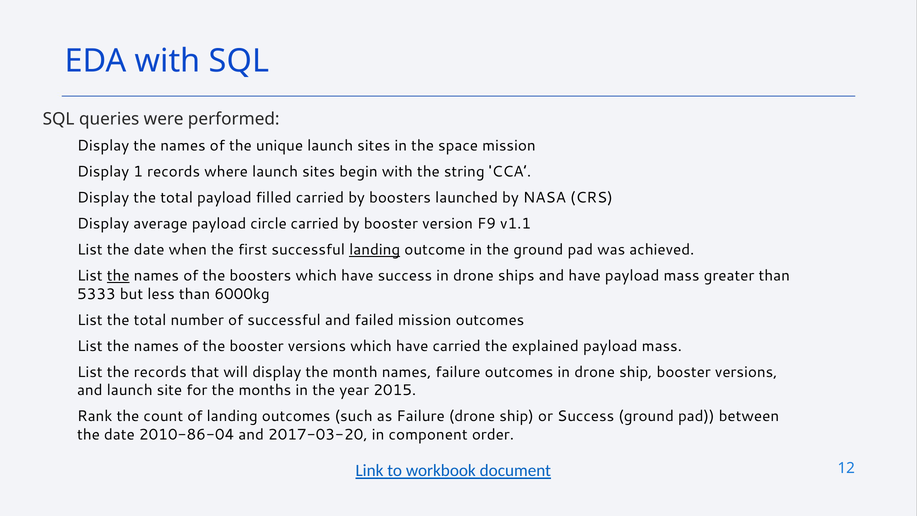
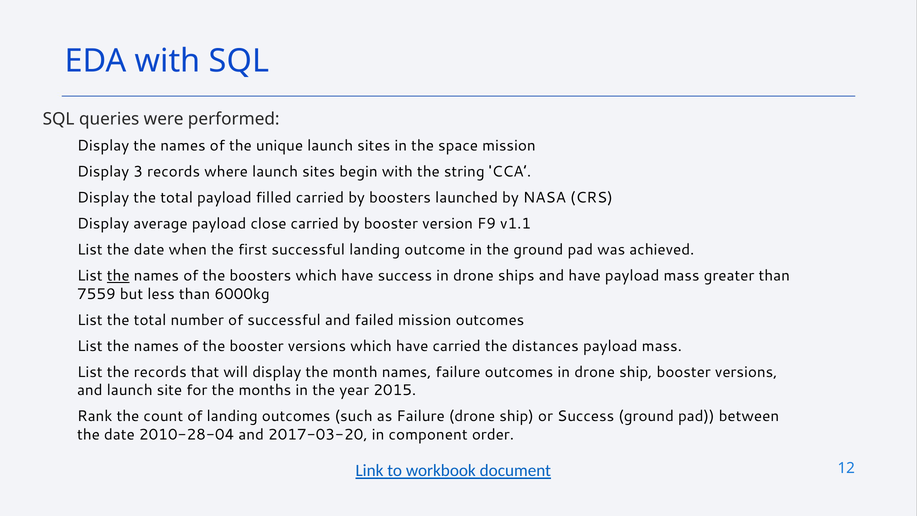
1: 1 -> 3
circle: circle -> close
landing at (375, 250) underline: present -> none
5333: 5333 -> 7559
explained: explained -> distances
2010-86-04: 2010-86-04 -> 2010-28-04
